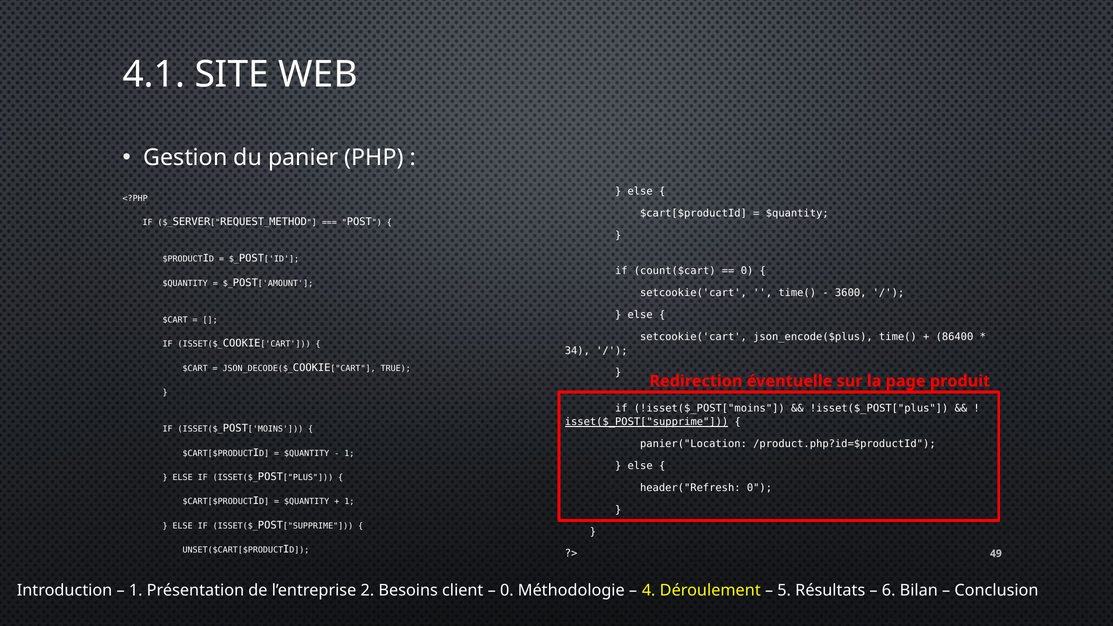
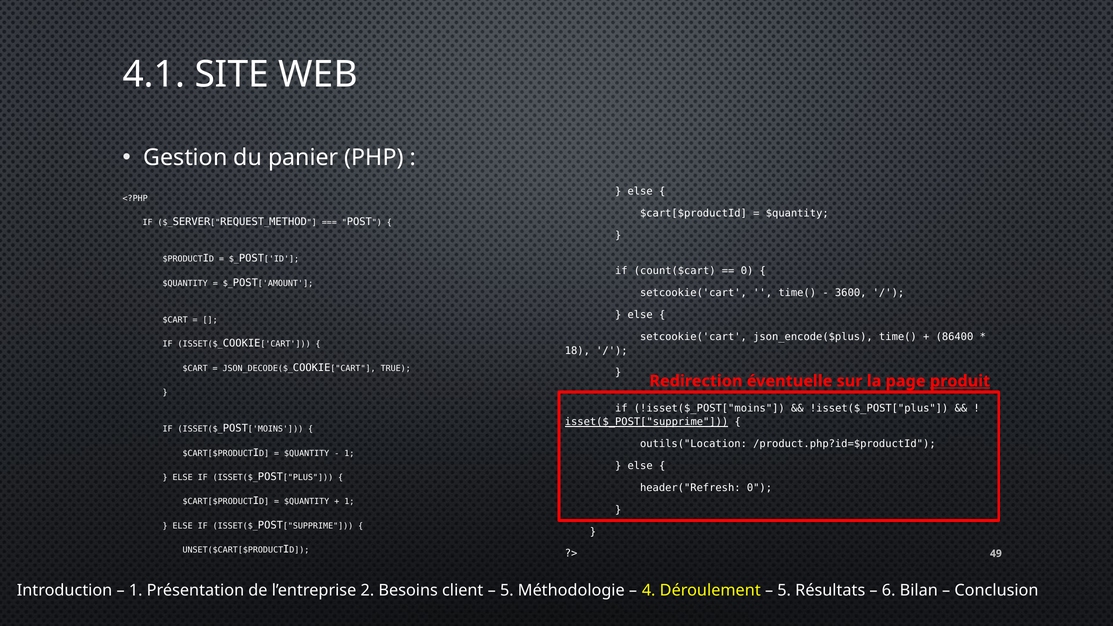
34: 34 -> 18
produit underline: none -> present
panier("Location: panier("Location -> outils("Location
0 at (507, 590): 0 -> 5
